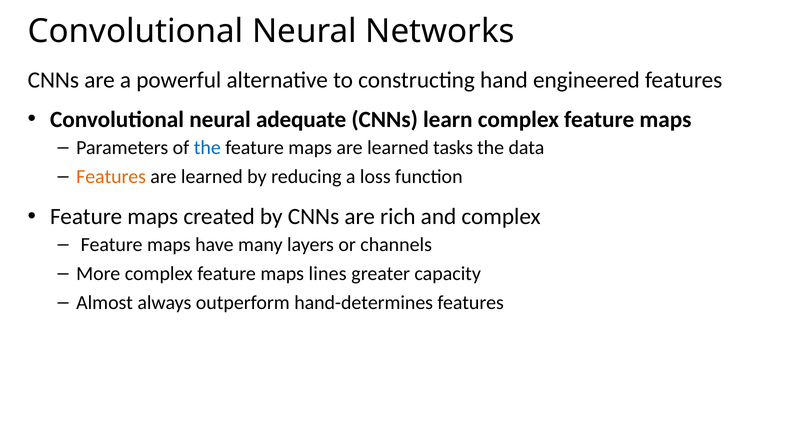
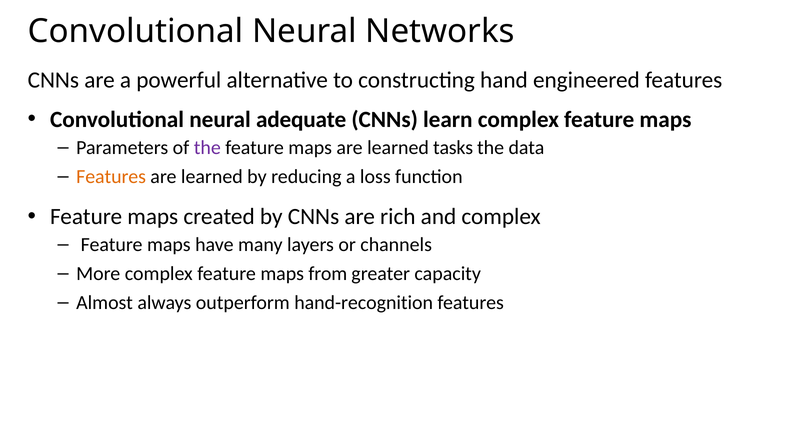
the at (207, 148) colour: blue -> purple
lines: lines -> from
hand-determines: hand-determines -> hand-recognition
